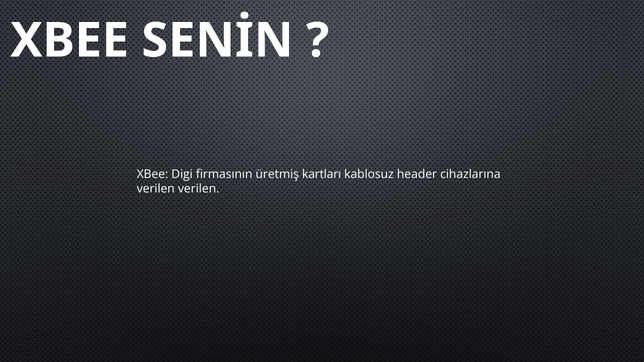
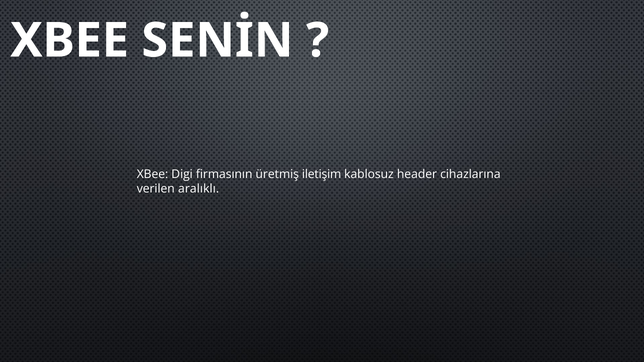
kartları: kartları -> iletişim
verilen verilen: verilen -> aralıklı
